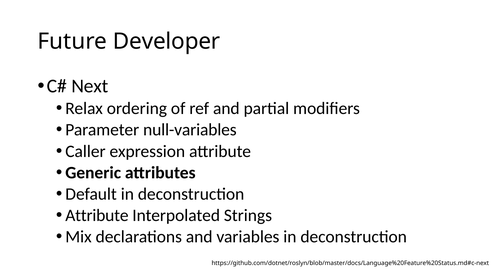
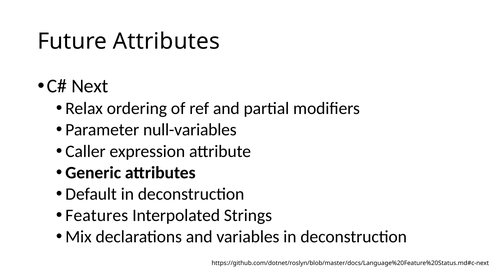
Future Developer: Developer -> Attributes
Attribute at (97, 216): Attribute -> Features
